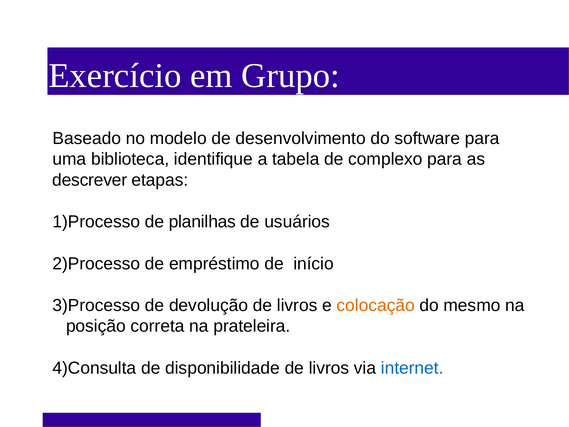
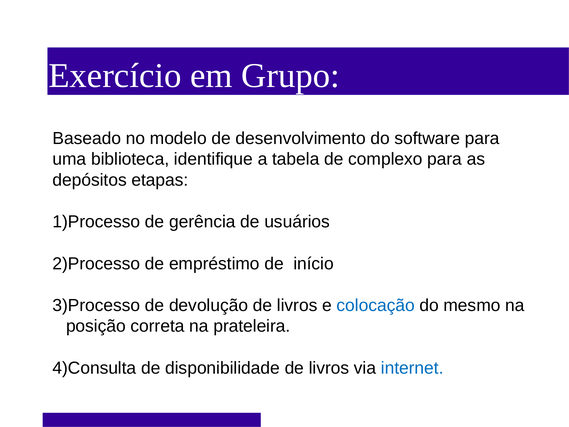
descrever: descrever -> depósitos
planilhas: planilhas -> gerência
colocação colour: orange -> blue
